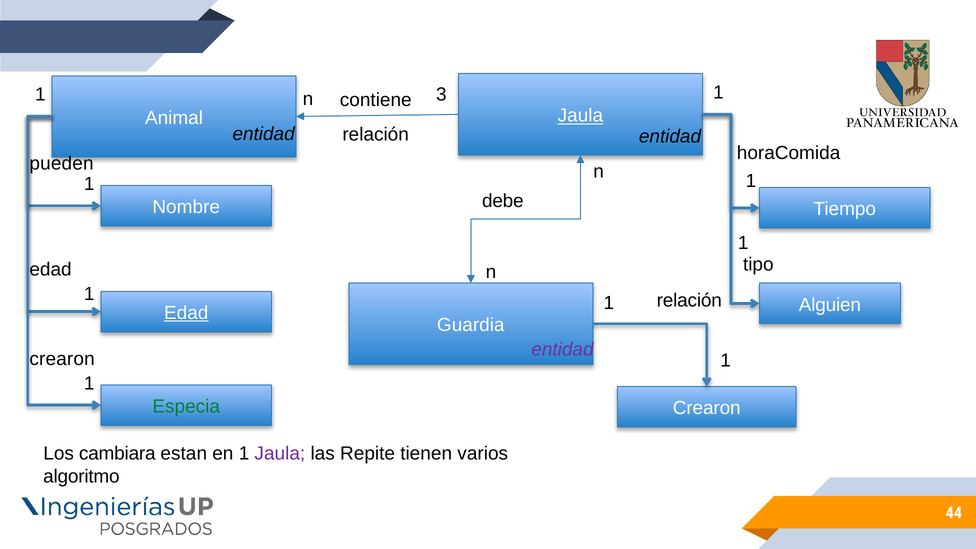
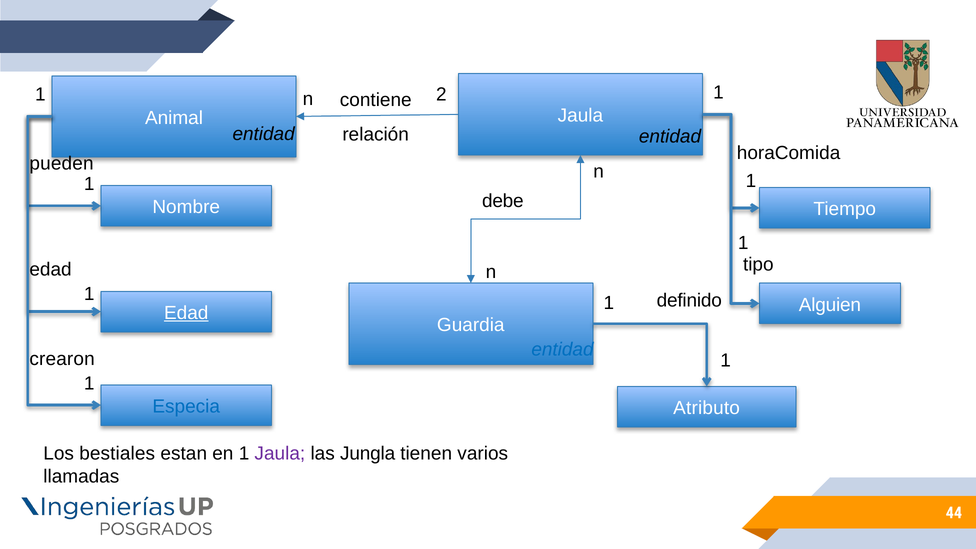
3: 3 -> 2
Jaula at (580, 116) underline: present -> none
relación at (689, 301): relación -> definido
entidad at (562, 349) colour: purple -> blue
Especia colour: green -> blue
Crearon at (707, 408): Crearon -> Atributo
cambiara: cambiara -> bestiales
Repite: Repite -> Jungla
algoritmo: algoritmo -> llamadas
